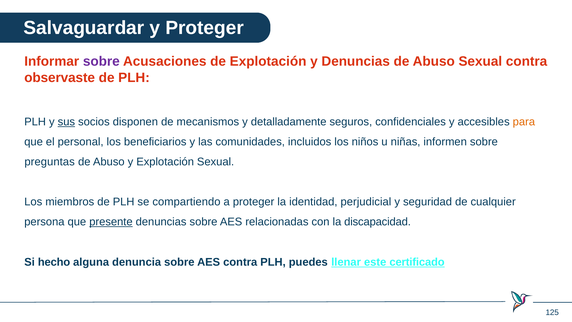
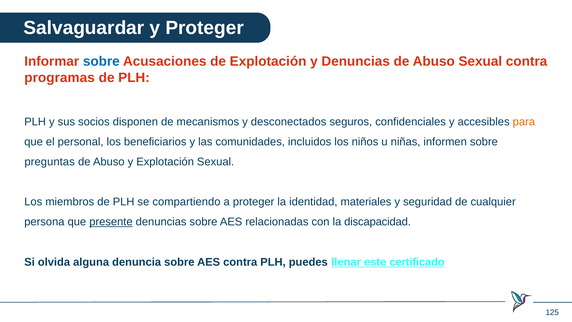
sobre at (101, 61) colour: purple -> blue
observaste: observaste -> programas
sus underline: present -> none
detalladamente: detalladamente -> desconectados
perjudicial: perjudicial -> materiales
hecho: hecho -> olvida
